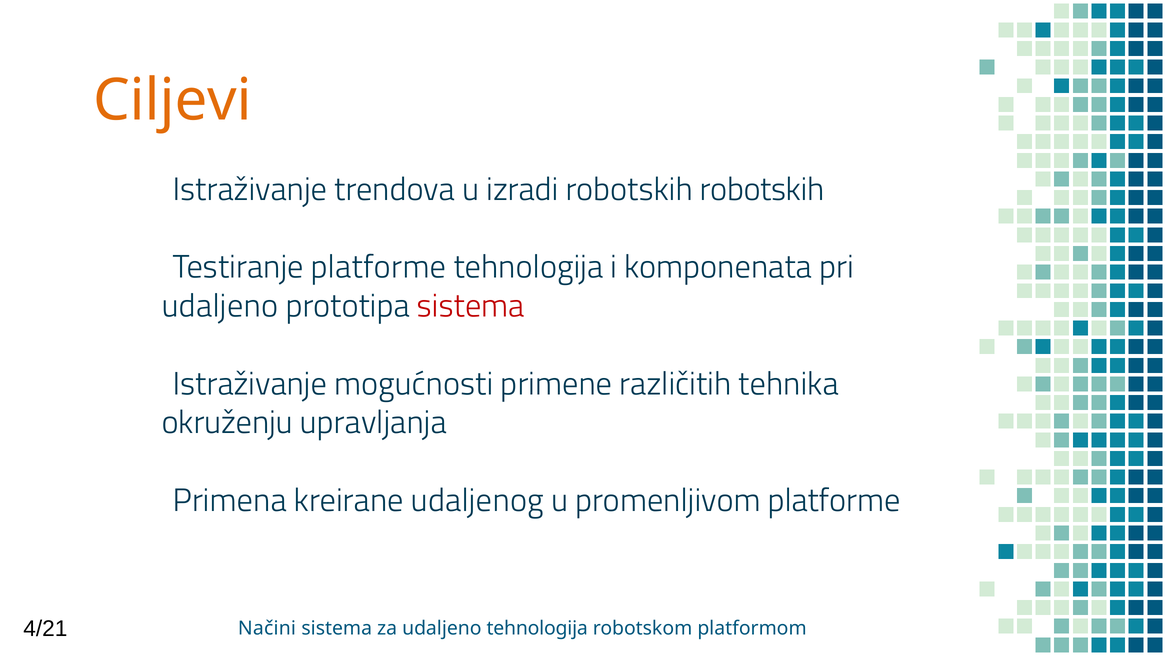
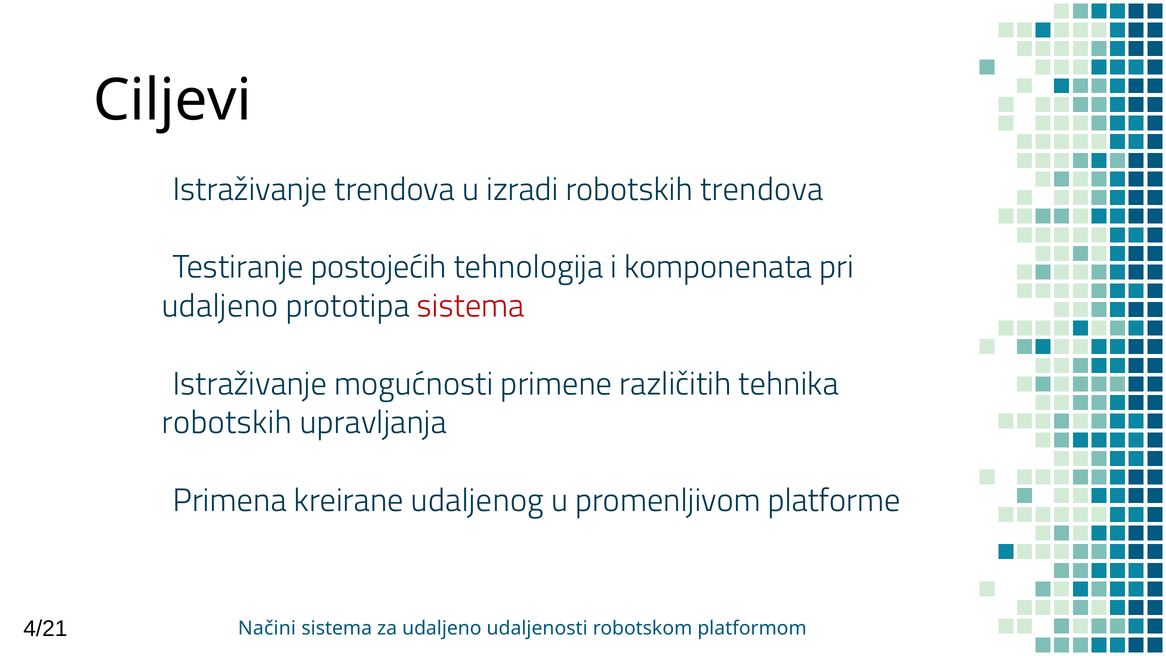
Ciljevi colour: orange -> black
robotskih robotskih: robotskih -> trendova
Testiranje platforme: platforme -> postojećih
okruženju at (227, 423): okruženju -> robotskih
udaljeno tehnologija: tehnologija -> udaljenosti
